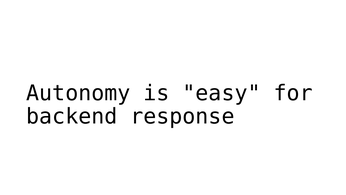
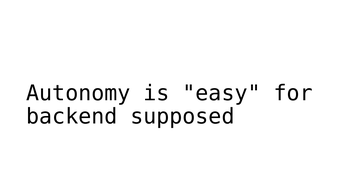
response: response -> supposed
